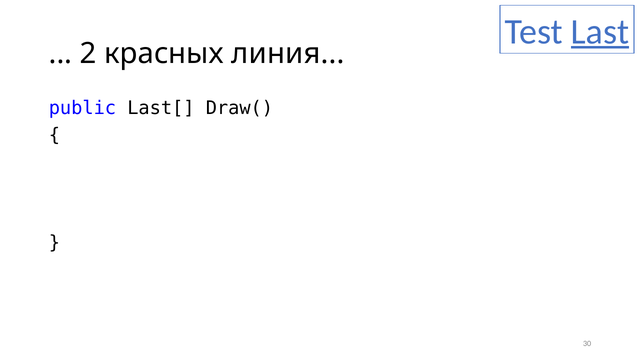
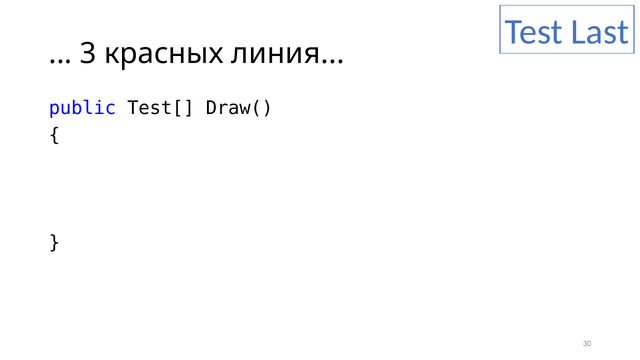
Last underline: present -> none
2: 2 -> 3
Last[: Last[ -> Test[
